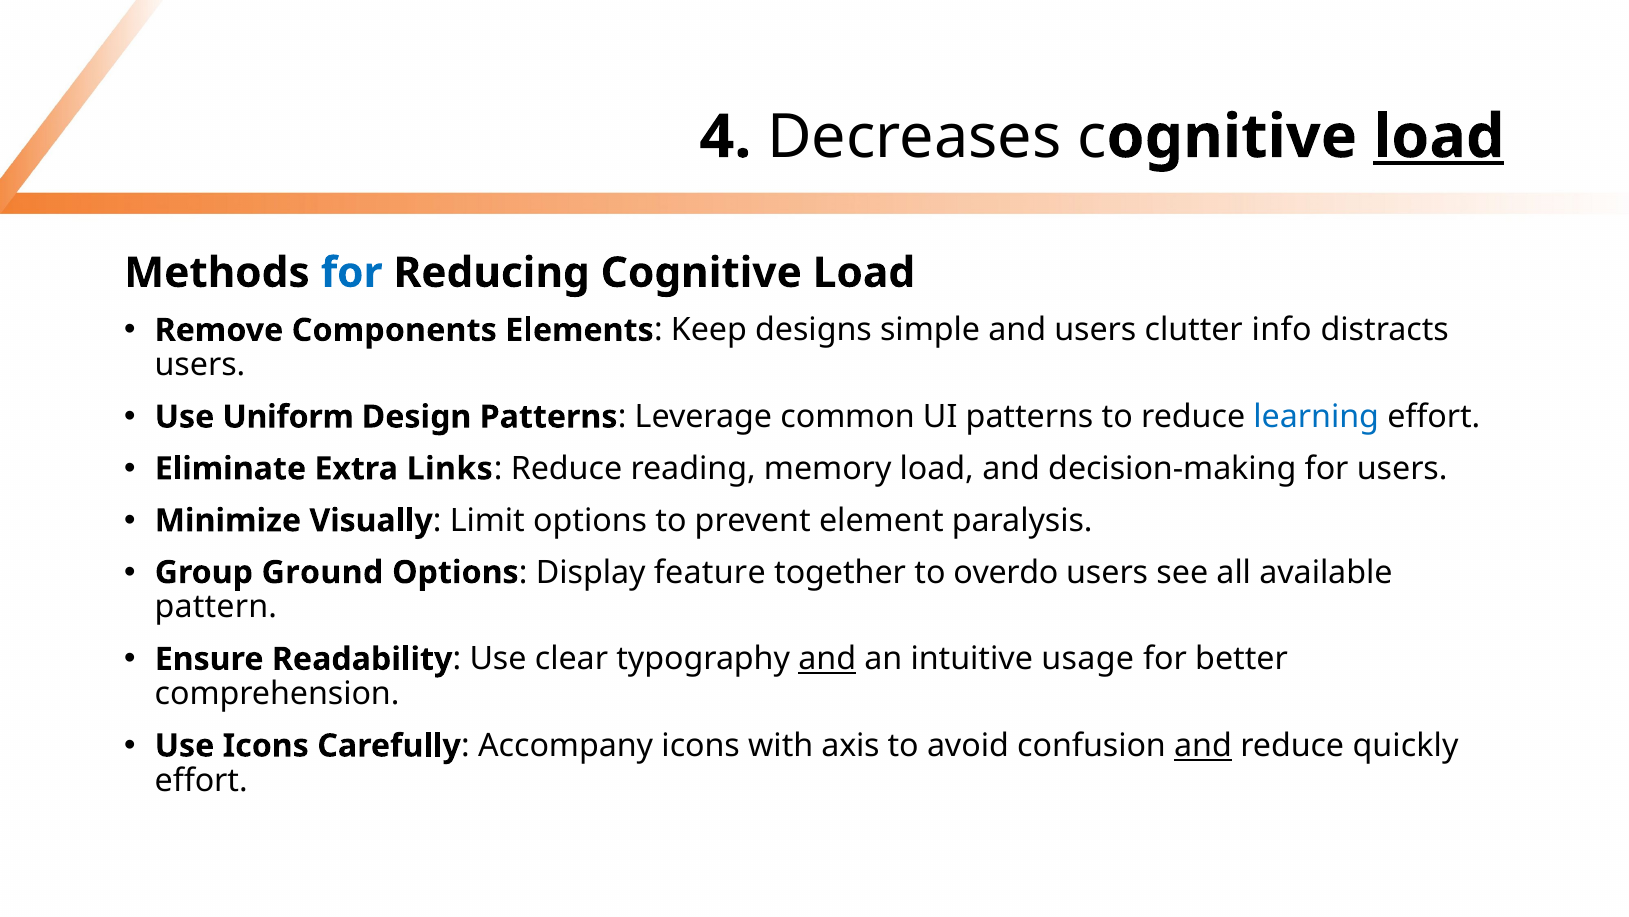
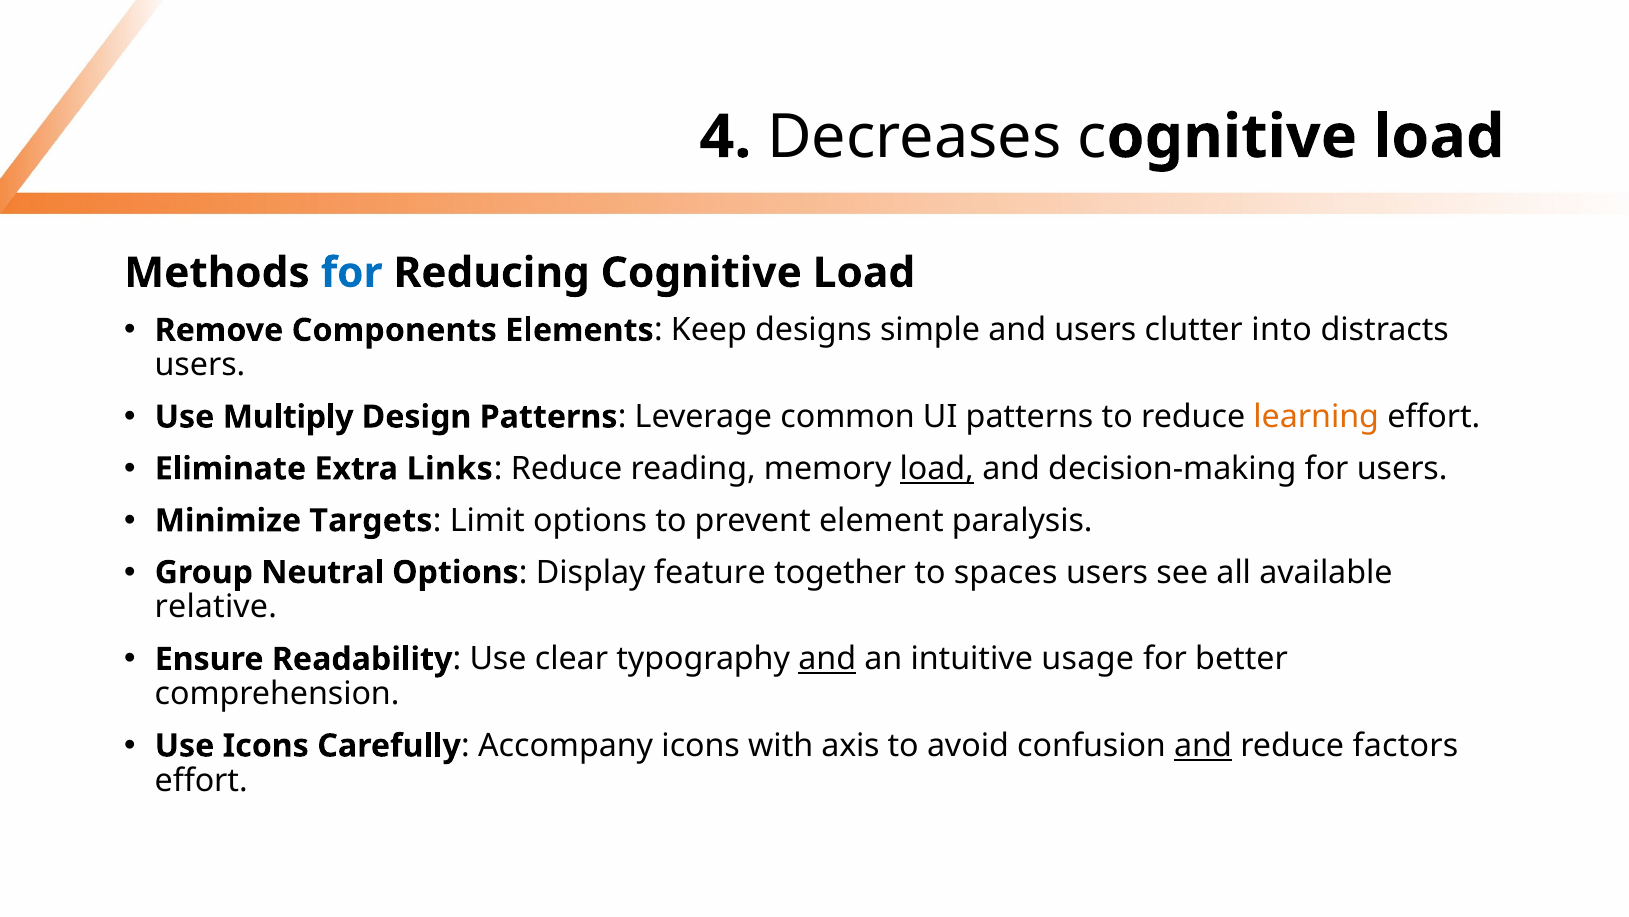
load at (1439, 137) underline: present -> none
info: info -> into
Uniform: Uniform -> Multiply
learning colour: blue -> orange
load at (937, 468) underline: none -> present
Visually: Visually -> Targets
Ground: Ground -> Neutral
overdo: overdo -> spaces
pattern: pattern -> relative
quickly: quickly -> factors
